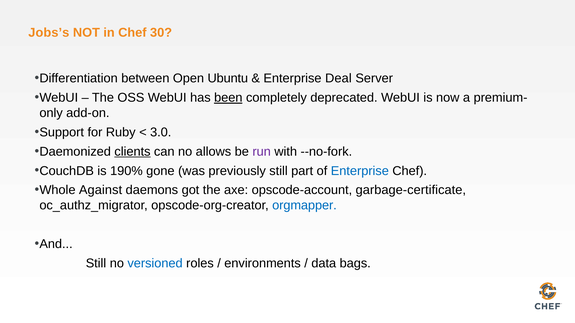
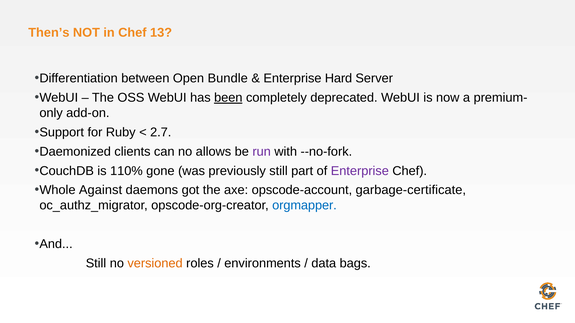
Jobs’s: Jobs’s -> Then’s
30: 30 -> 13
Ubuntu: Ubuntu -> Bundle
Deal: Deal -> Hard
3.0: 3.0 -> 2.7
clients underline: present -> none
190%: 190% -> 110%
Enterprise at (360, 171) colour: blue -> purple
versioned colour: blue -> orange
